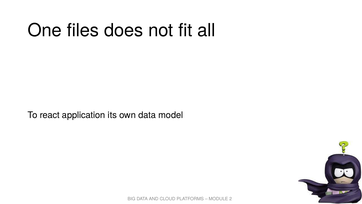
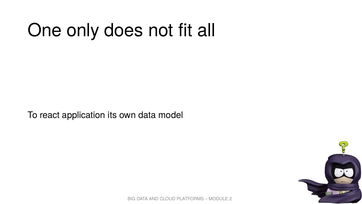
files: files -> only
